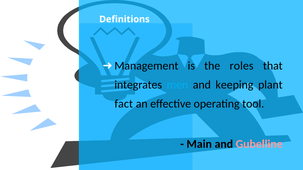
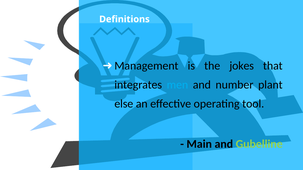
roles: roles -> jokes
keeping: keeping -> number
fact: fact -> else
Gubelline colour: pink -> light green
